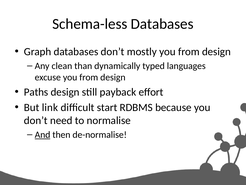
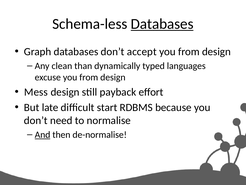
Databases at (162, 24) underline: none -> present
mostly: mostly -> accept
Paths: Paths -> Mess
link: link -> late
